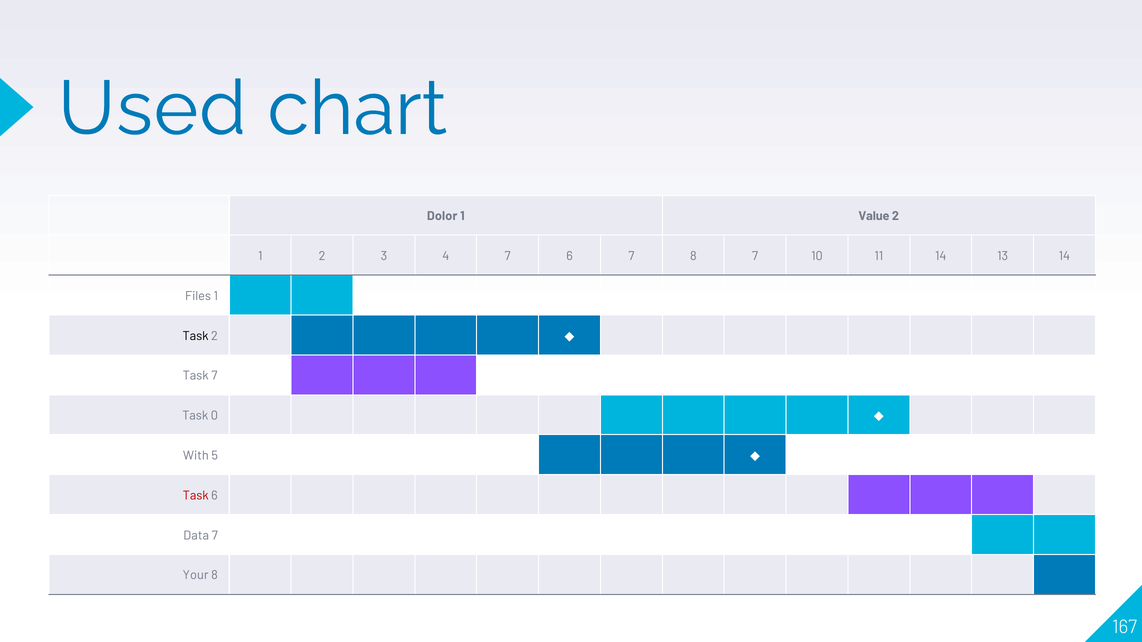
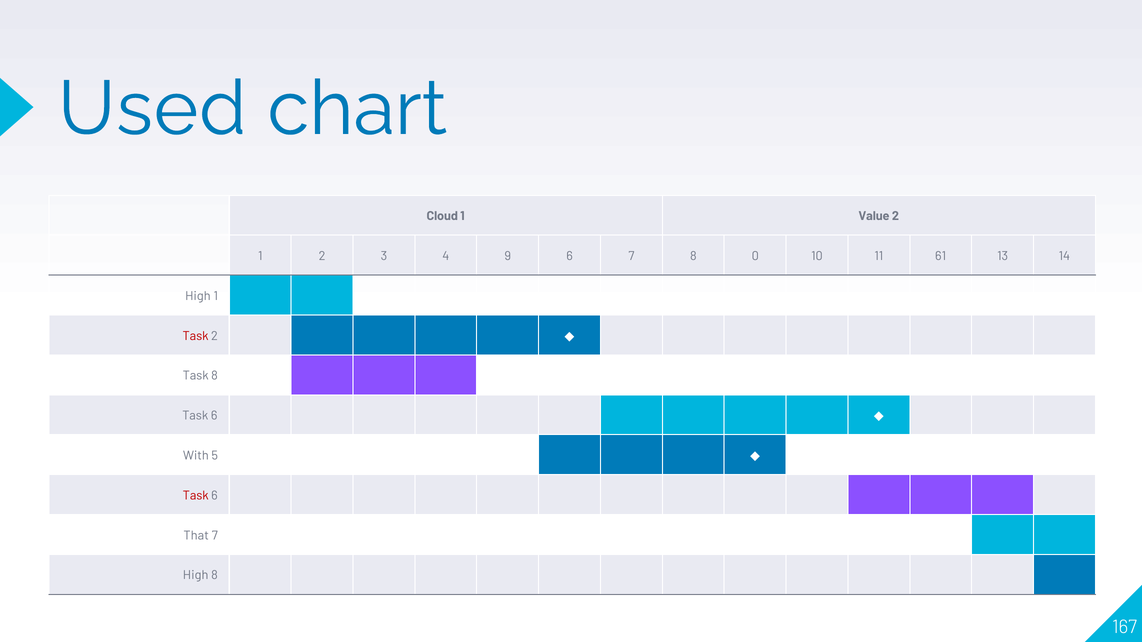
Dolor: Dolor -> Cloud
4 7: 7 -> 9
8 7: 7 -> 0
11 14: 14 -> 61
Files at (198, 296): Files -> High
Task at (196, 336) colour: black -> red
Task 7: 7 -> 8
0 at (214, 416): 0 -> 6
Data: Data -> That
Your at (196, 576): Your -> High
